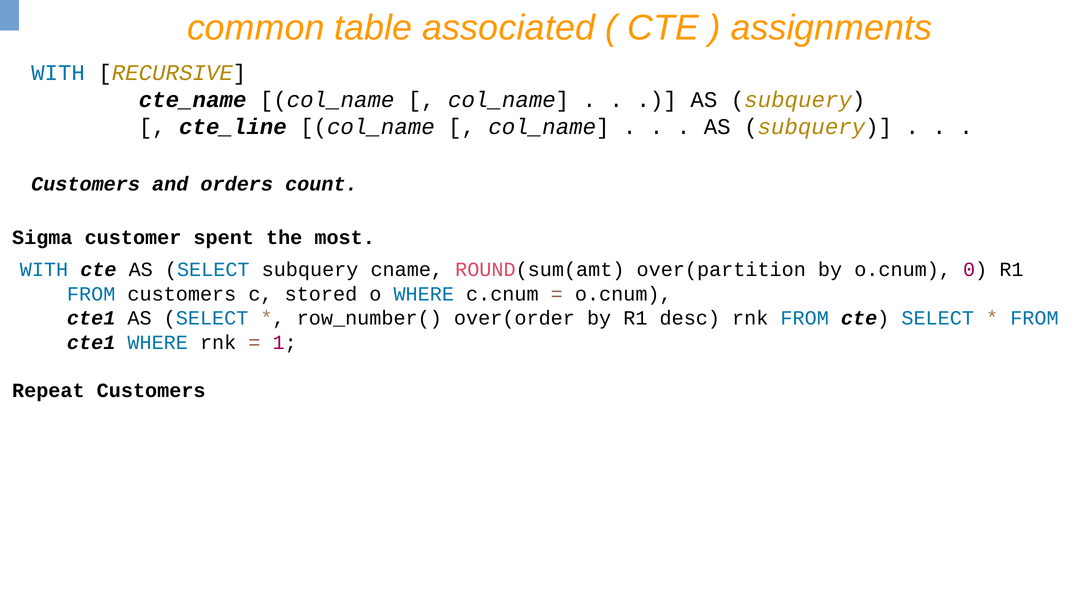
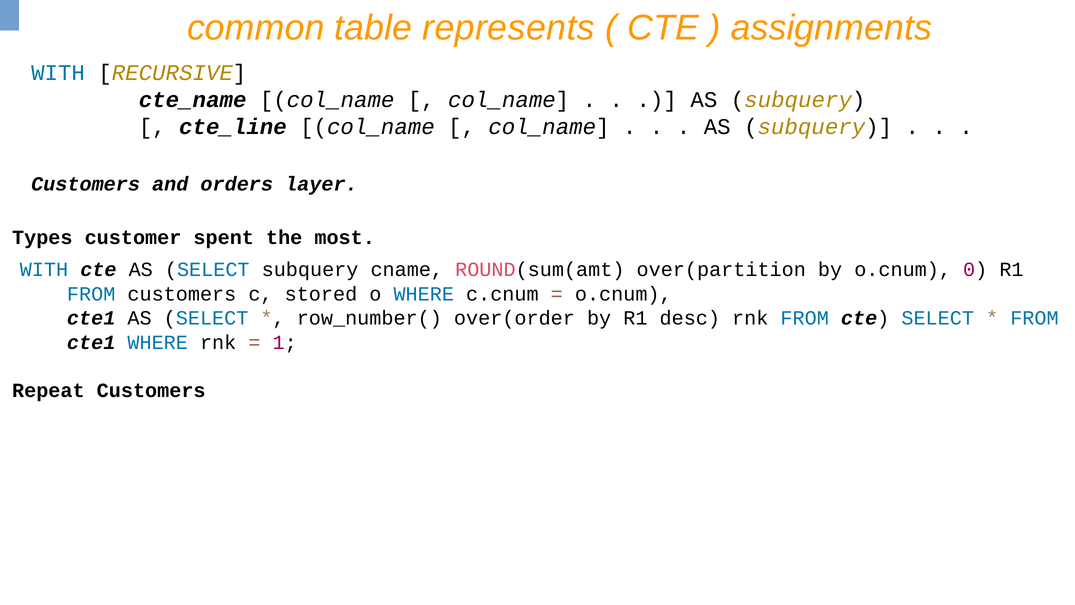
associated: associated -> represents
count: count -> layer
Sigma: Sigma -> Types
